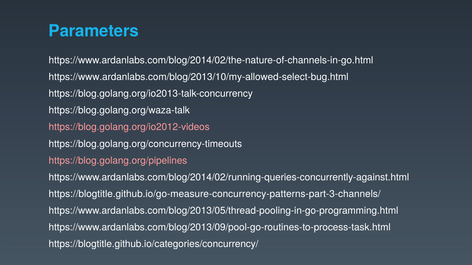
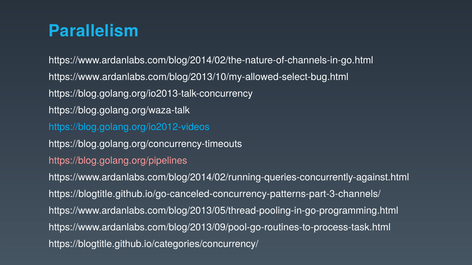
Parameters: Parameters -> Parallelism
https://blog.golang.org/io2012-videos colour: pink -> light blue
https://blogtitle.github.io/go-measure-concurrency-patterns-part-3-channels/: https://blogtitle.github.io/go-measure-concurrency-patterns-part-3-channels/ -> https://blogtitle.github.io/go-canceled-concurrency-patterns-part-3-channels/
